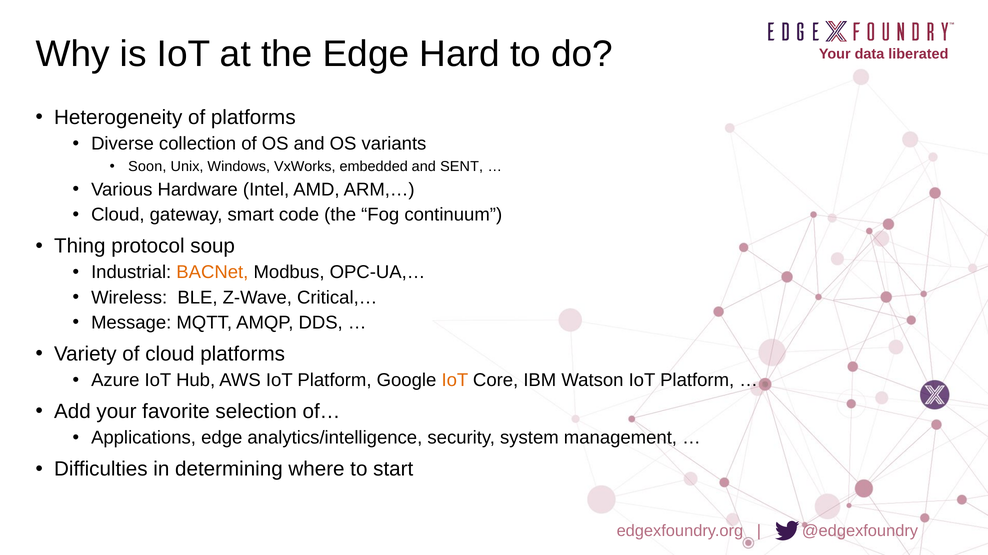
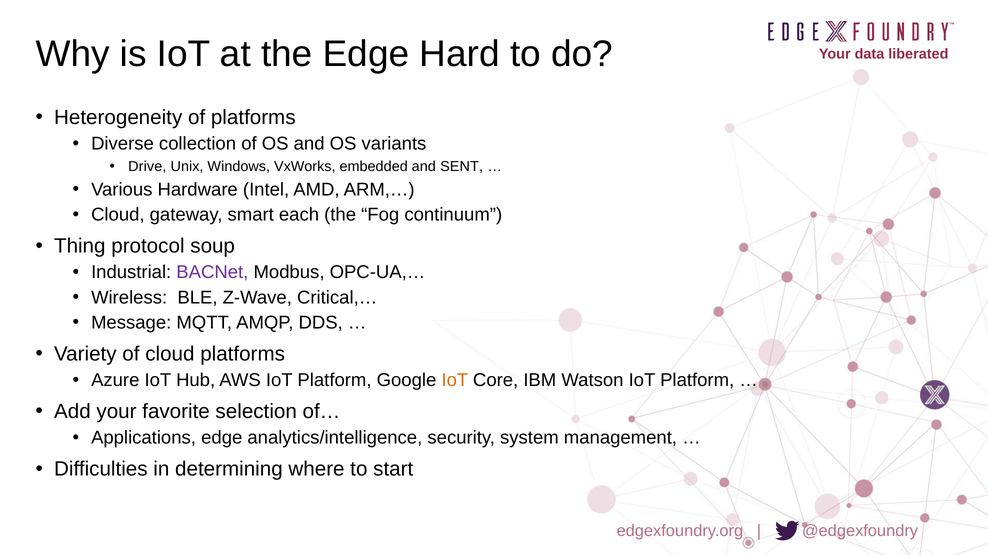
Soon: Soon -> Drive
code: code -> each
BACNet colour: orange -> purple
